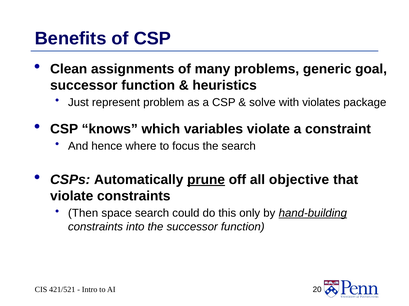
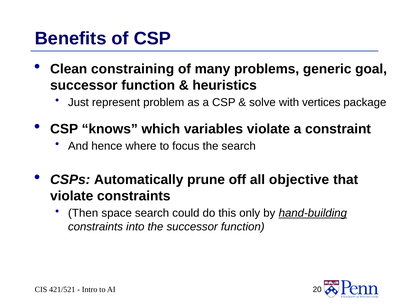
assignments: assignments -> constraining
violates: violates -> vertices
prune underline: present -> none
